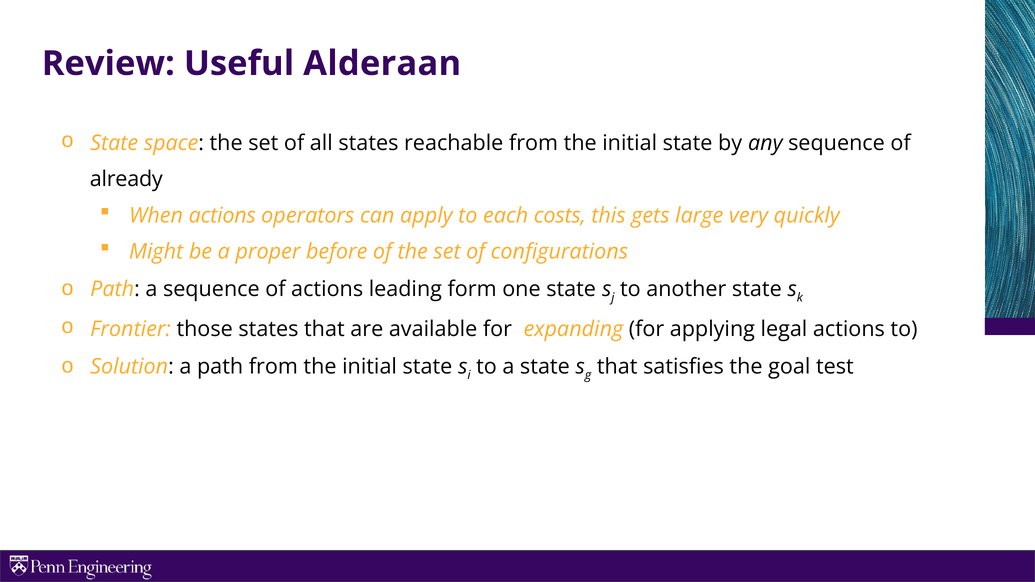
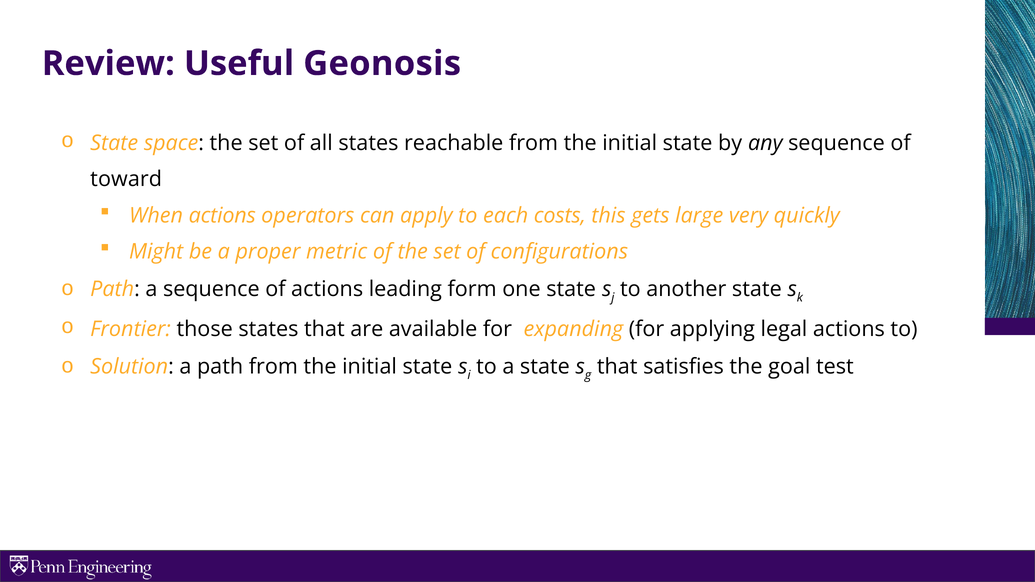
Alderaan: Alderaan -> Geonosis
already: already -> toward
before: before -> metric
